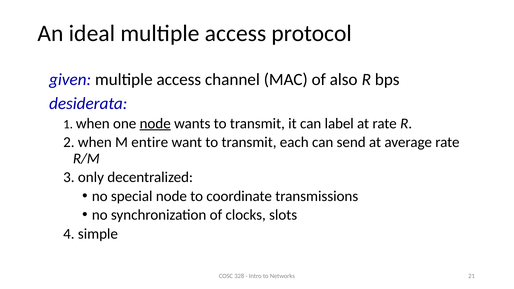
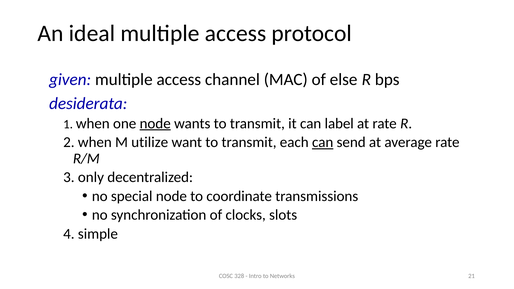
also: also -> else
entire: entire -> utilize
can at (323, 142) underline: none -> present
